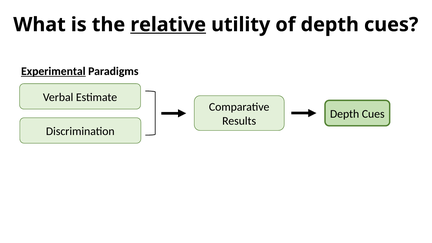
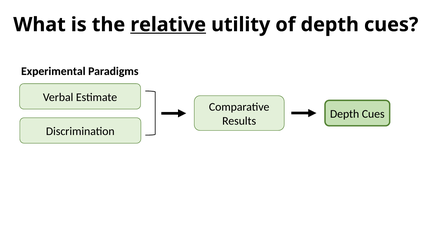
Experimental underline: present -> none
